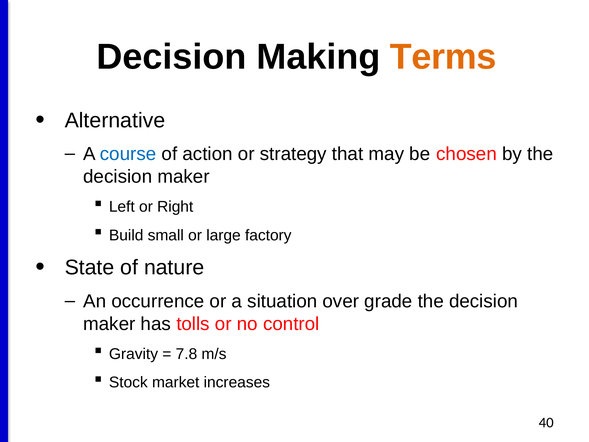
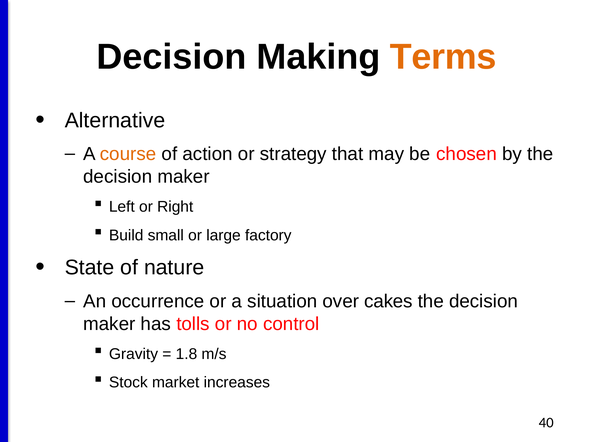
course colour: blue -> orange
grade: grade -> cakes
7.8: 7.8 -> 1.8
